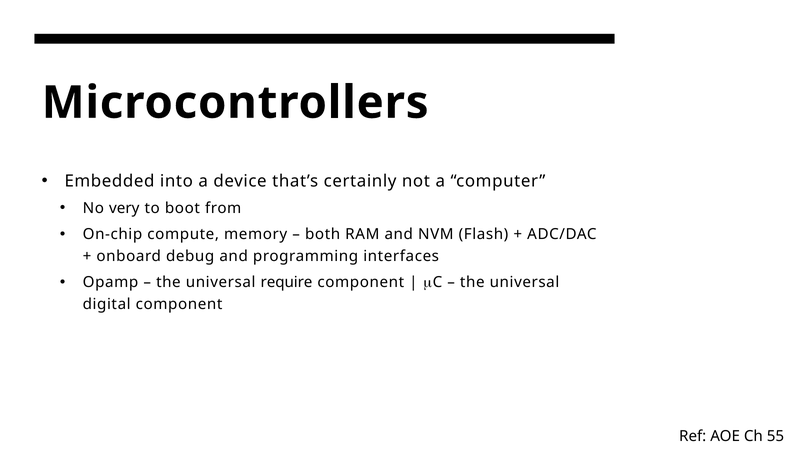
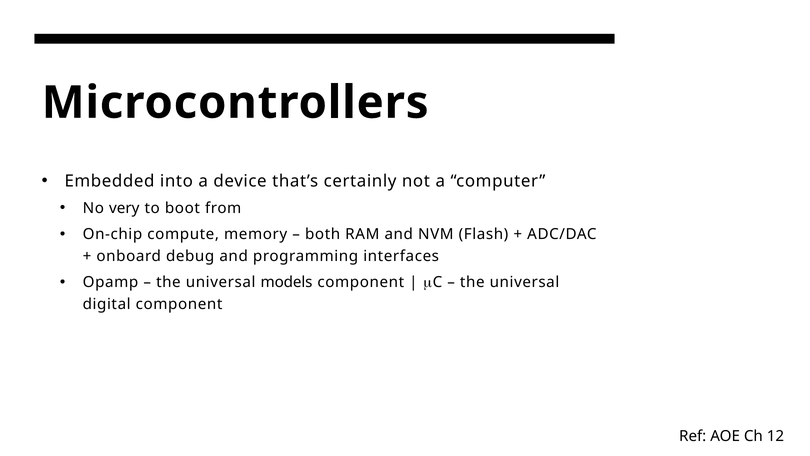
require: require -> models
55: 55 -> 12
